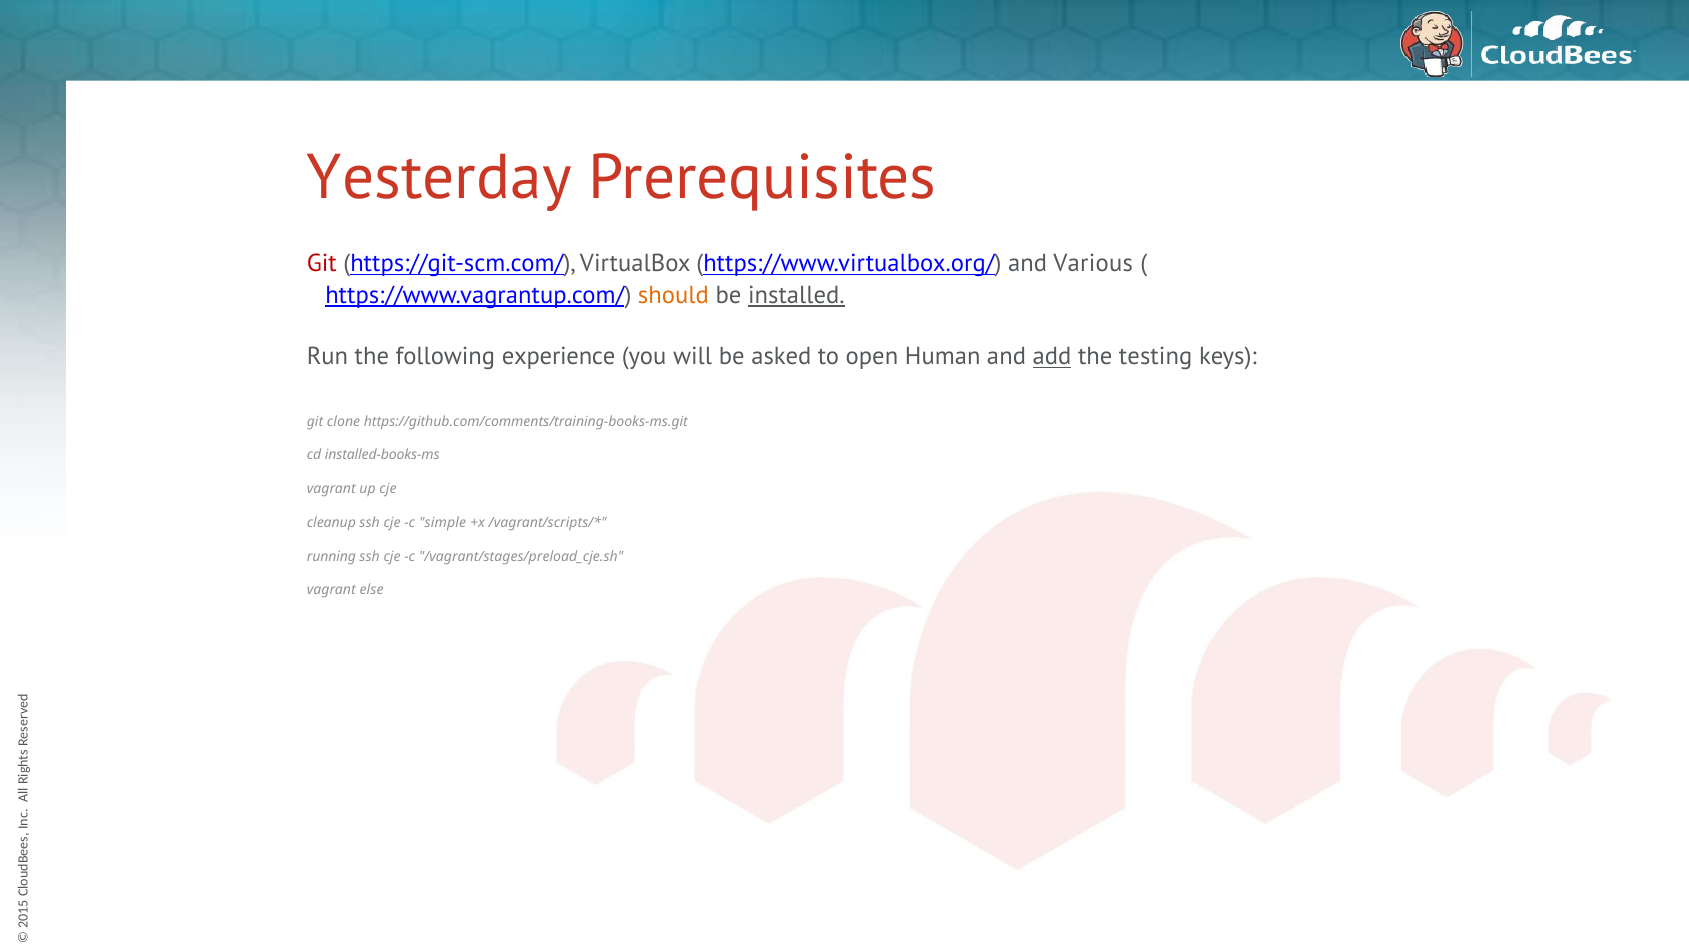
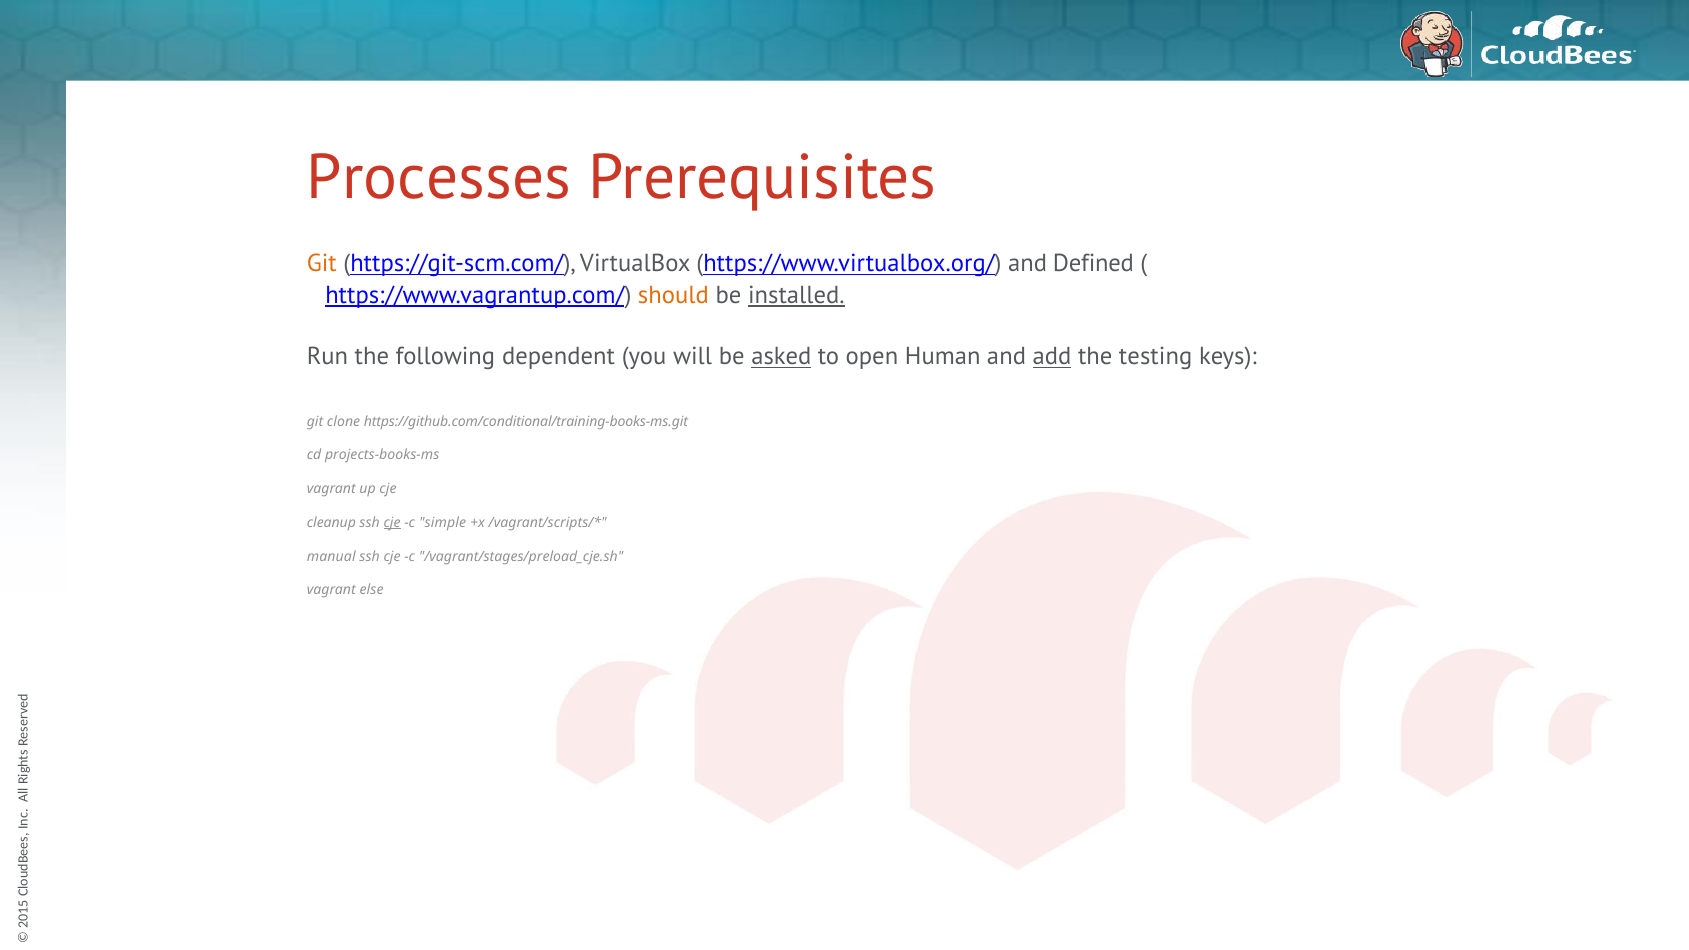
Yesterday: Yesterday -> Processes
Git at (322, 264) colour: red -> orange
Various: Various -> Defined
experience: experience -> dependent
asked underline: none -> present
https://github.com/comments/training-books-ms.git: https://github.com/comments/training-books-ms.git -> https://github.com/conditional/training-books-ms.git
installed-books-ms: installed-books-ms -> projects-books-ms
cje at (392, 523) underline: none -> present
running: running -> manual
